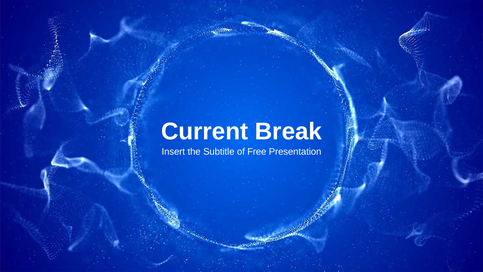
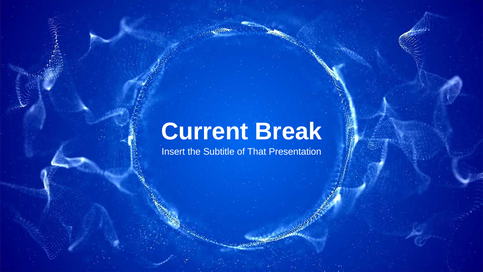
Free: Free -> That
